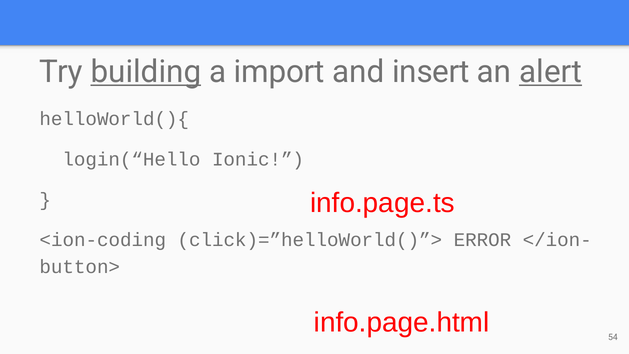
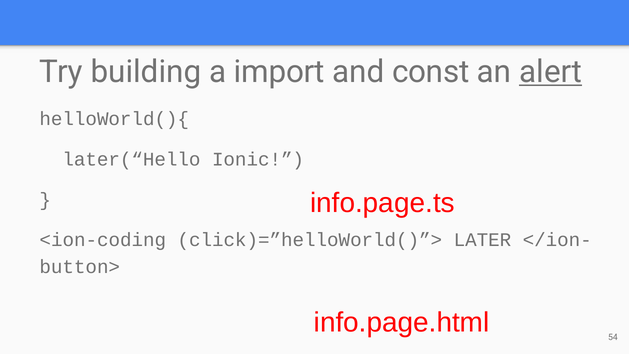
building underline: present -> none
insert: insert -> const
login(“Hello: login(“Hello -> later(“Hello
ERROR: ERROR -> LATER
